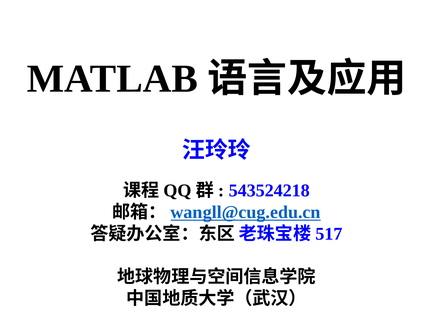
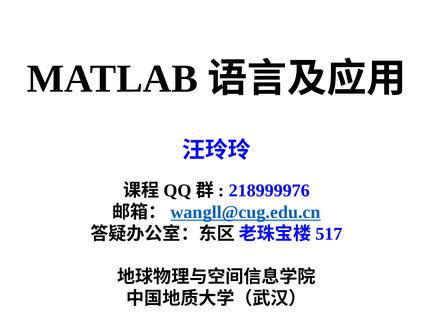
543524218: 543524218 -> 218999976
